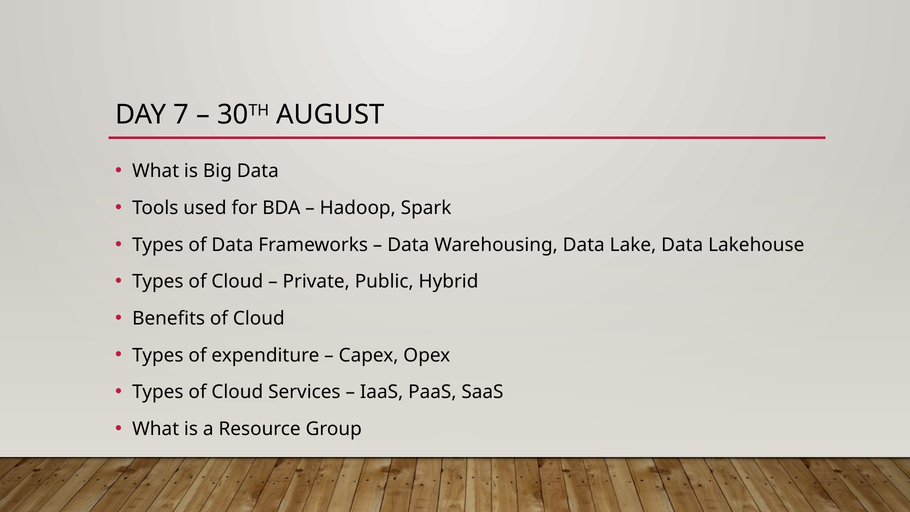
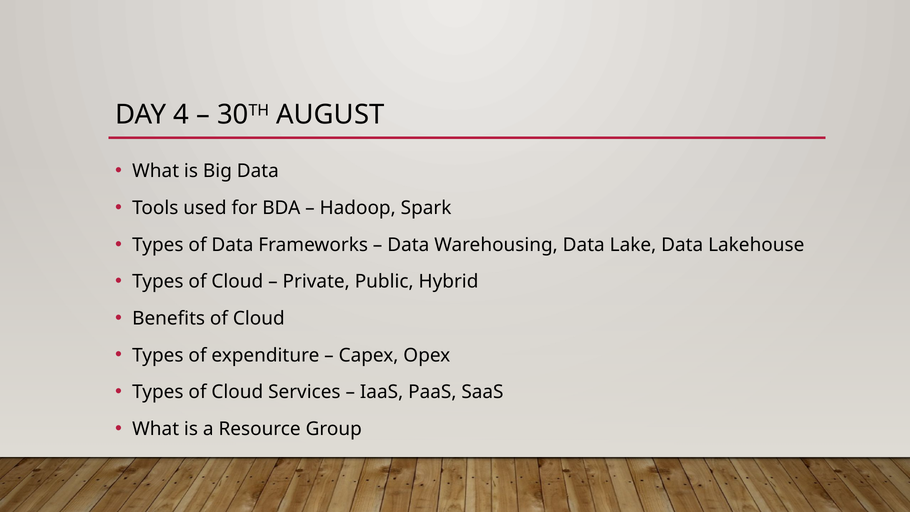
7: 7 -> 4
